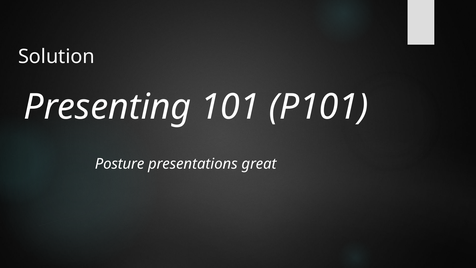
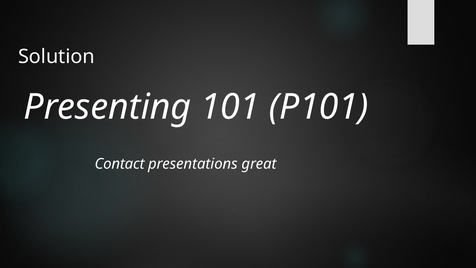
Posture: Posture -> Contact
